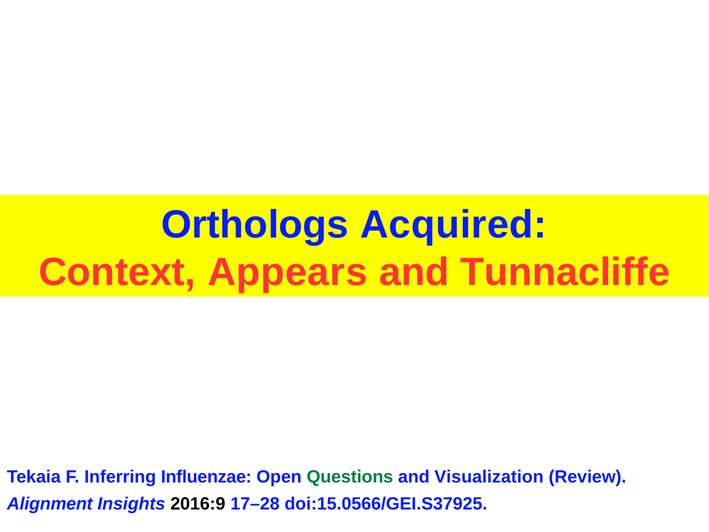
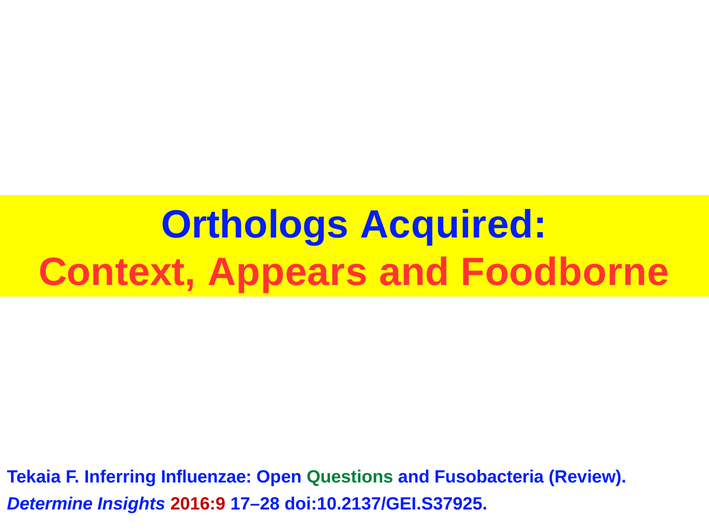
Tunnacliffe: Tunnacliffe -> Foodborne
Visualization: Visualization -> Fusobacteria
Alignment: Alignment -> Determine
2016:9 colour: black -> red
doi:15.0566/GEI.S37925: doi:15.0566/GEI.S37925 -> doi:10.2137/GEI.S37925
